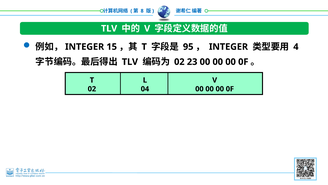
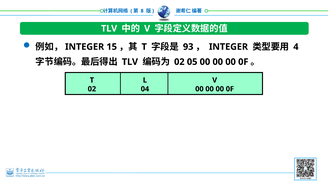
95: 95 -> 93
23: 23 -> 05
